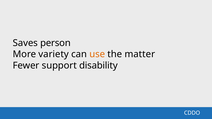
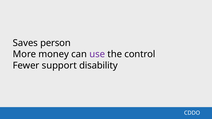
variety: variety -> money
use colour: orange -> purple
matter: matter -> control
